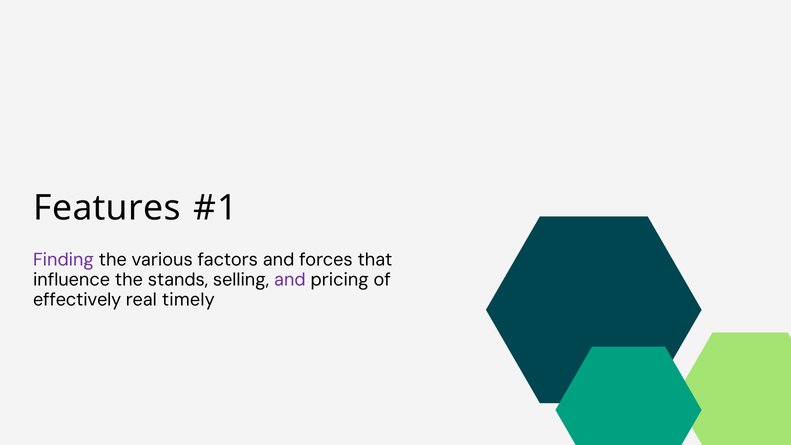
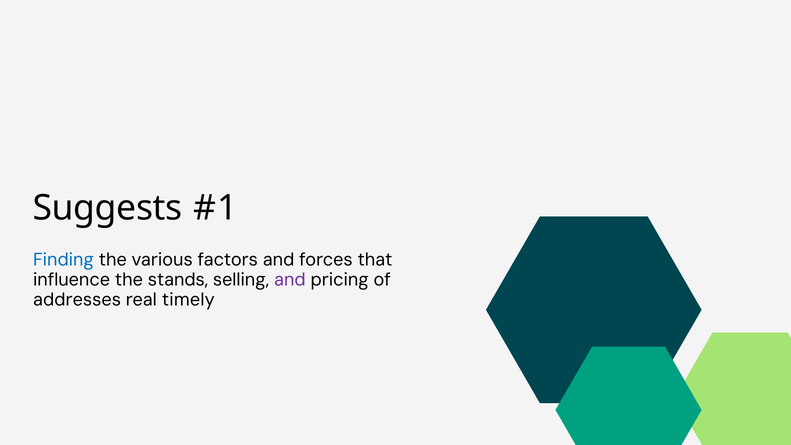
Features: Features -> Suggests
Finding colour: purple -> blue
effectively: effectively -> addresses
